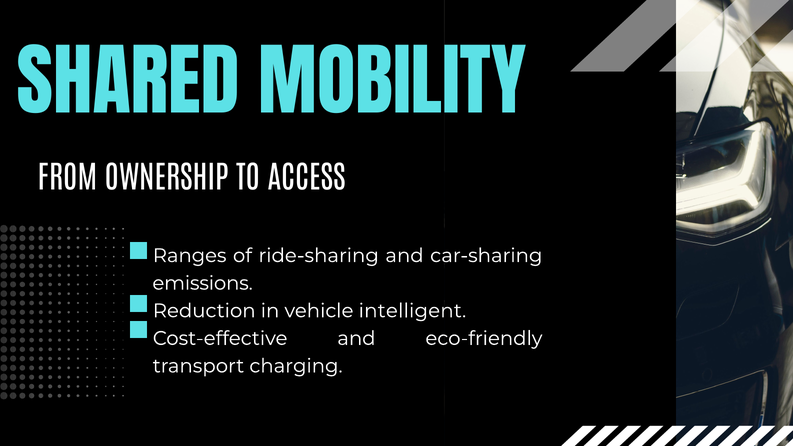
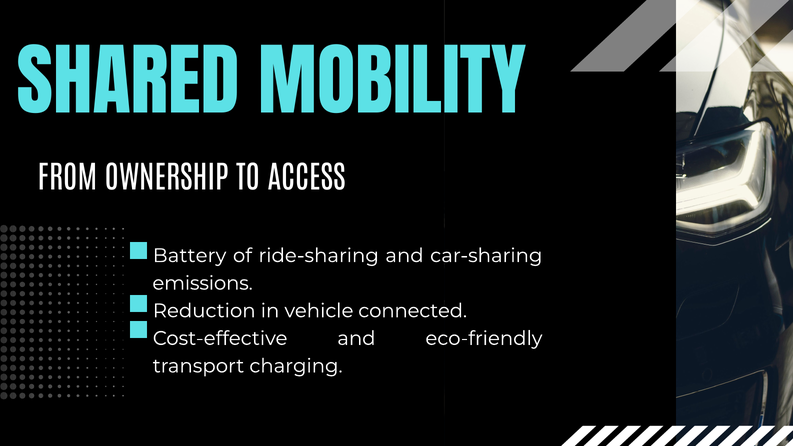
Ranges: Ranges -> Battery
intelligent: intelligent -> connected
